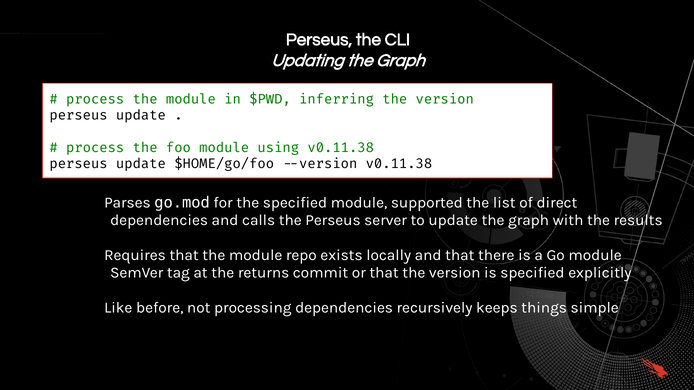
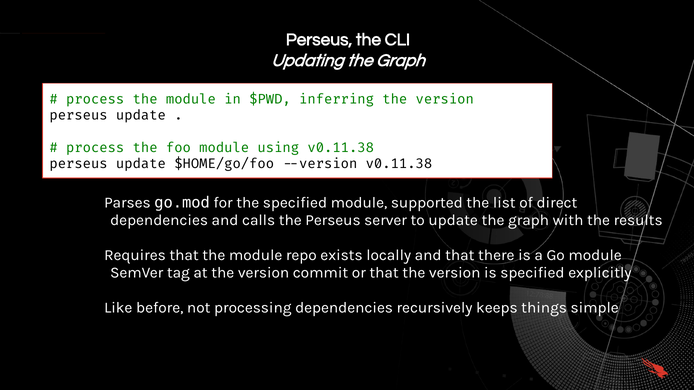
at the returns: returns -> version
